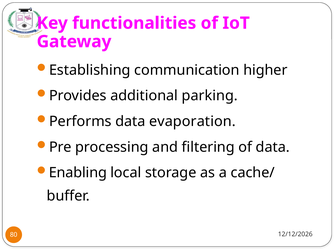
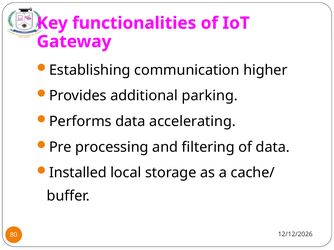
evaporation: evaporation -> accelerating
Enabling: Enabling -> Installed
